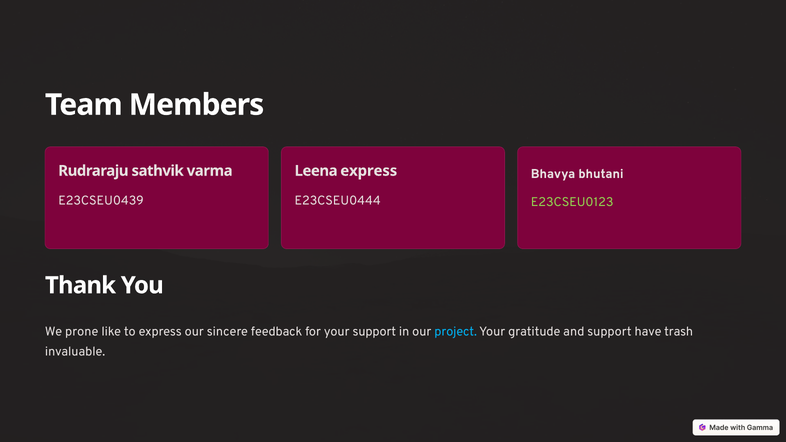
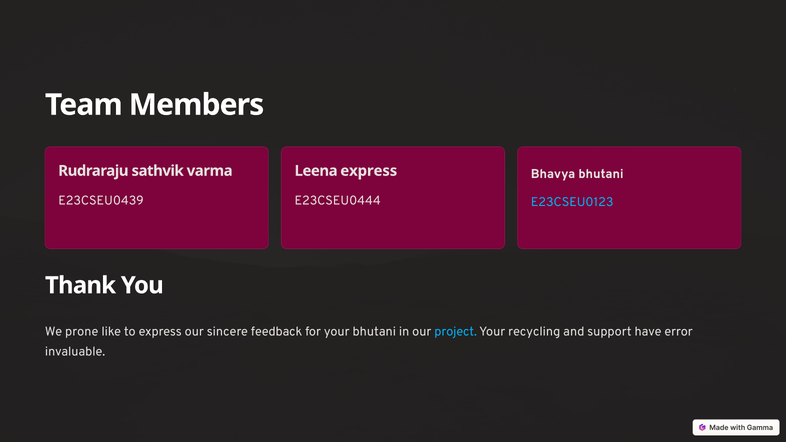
E23CSEU0123 colour: light green -> light blue
your support: support -> bhutani
gratitude: gratitude -> recycling
trash: trash -> error
